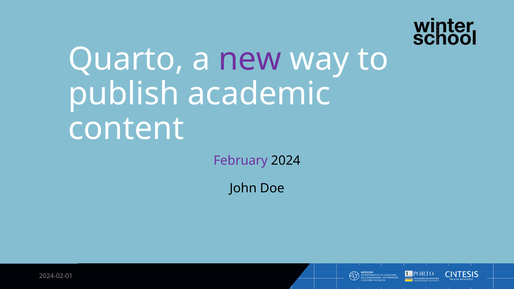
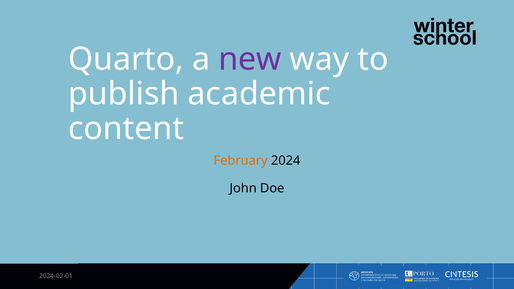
February colour: purple -> orange
